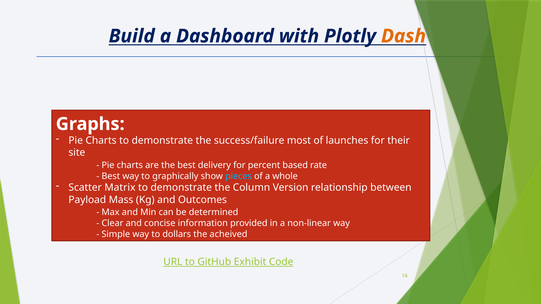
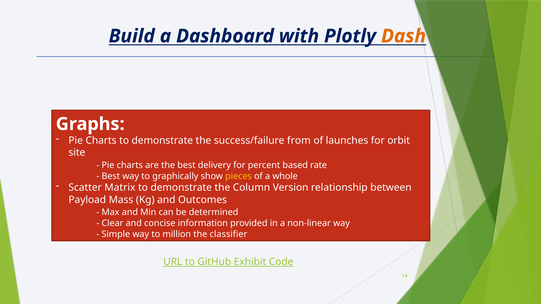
most: most -> from
their: their -> orbit
pieces colour: light blue -> yellow
dollars: dollars -> million
acheived: acheived -> classifier
